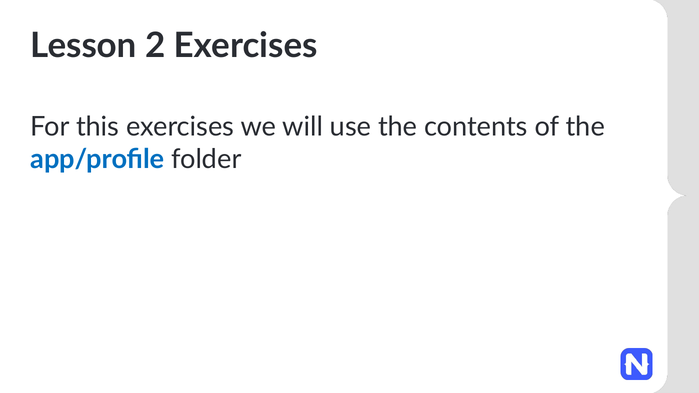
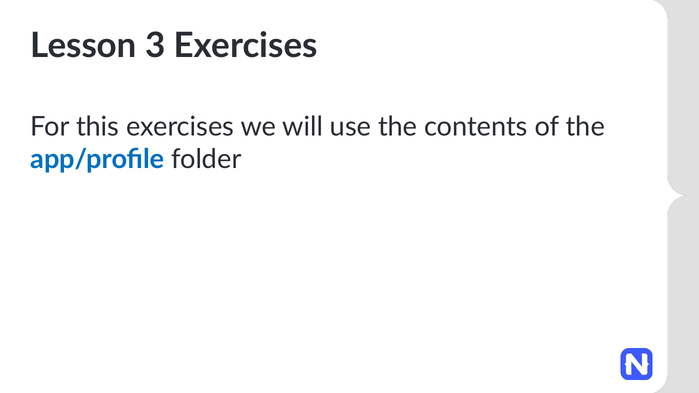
2: 2 -> 3
